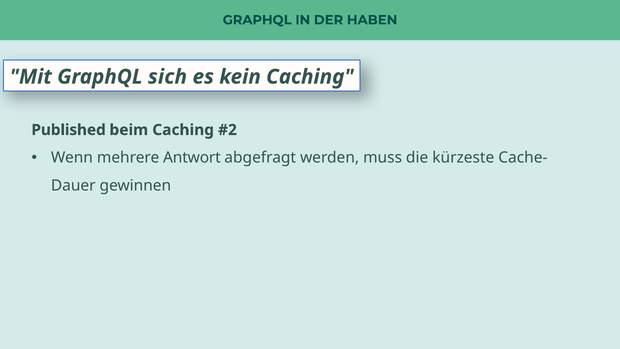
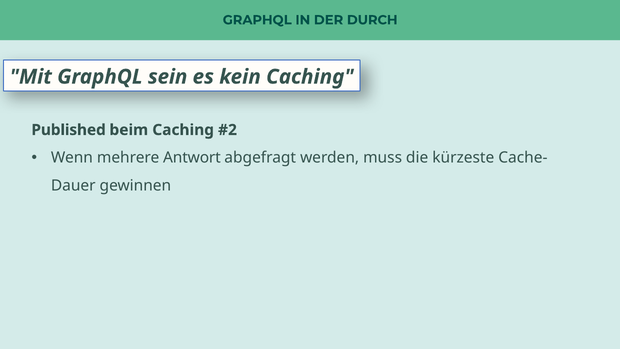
HABEN: HABEN -> DURCH
sich: sich -> sein
